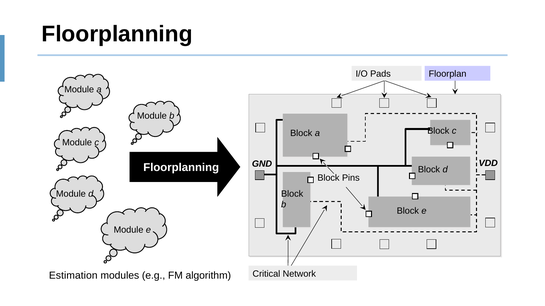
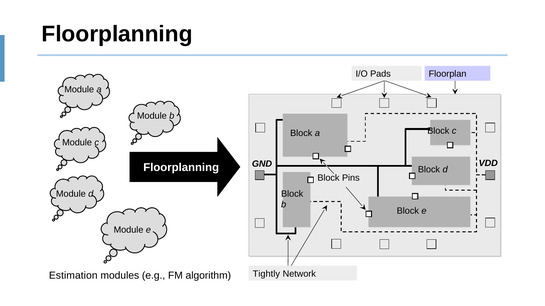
Critical: Critical -> Tightly
